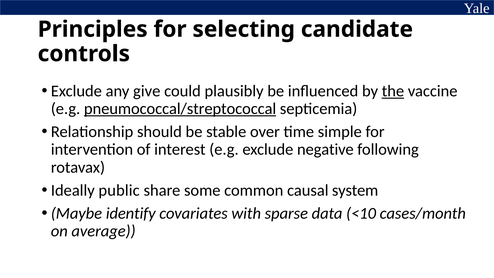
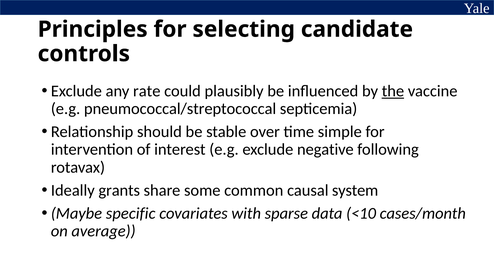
give: give -> rate
pneumococcal/streptococcal underline: present -> none
public: public -> grants
identify: identify -> specific
